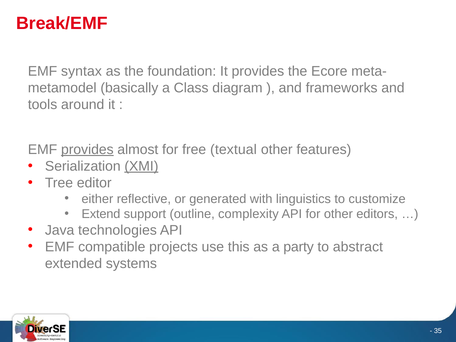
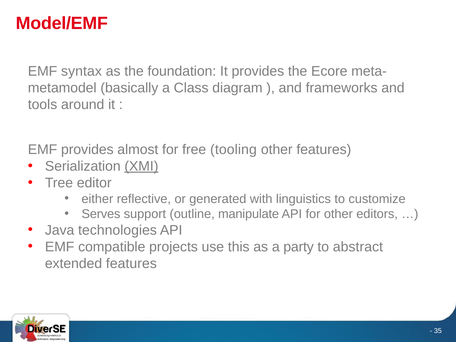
Break/EMF: Break/EMF -> Model/EMF
provides at (87, 150) underline: present -> none
textual: textual -> tooling
Extend: Extend -> Serves
complexity: complexity -> manipulate
extended systems: systems -> features
